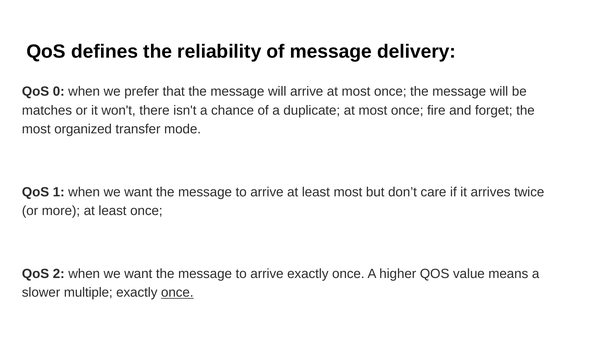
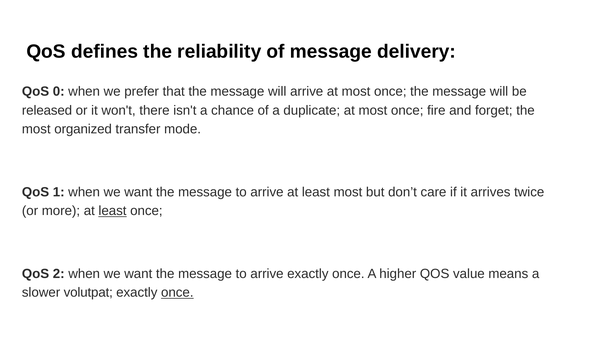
matches: matches -> released
least at (113, 211) underline: none -> present
multiple: multiple -> volutpat
